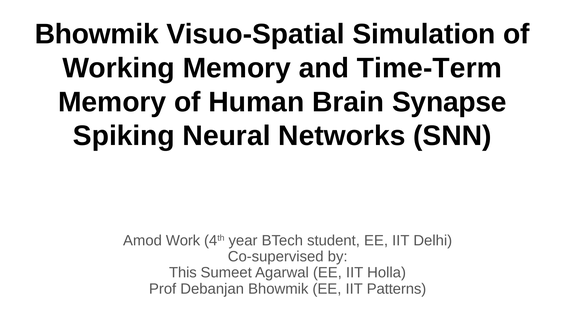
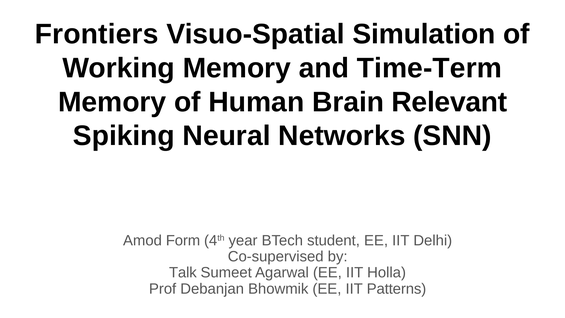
Bhowmik at (97, 34): Bhowmik -> Frontiers
Synapse: Synapse -> Relevant
Work: Work -> Form
This: This -> Talk
